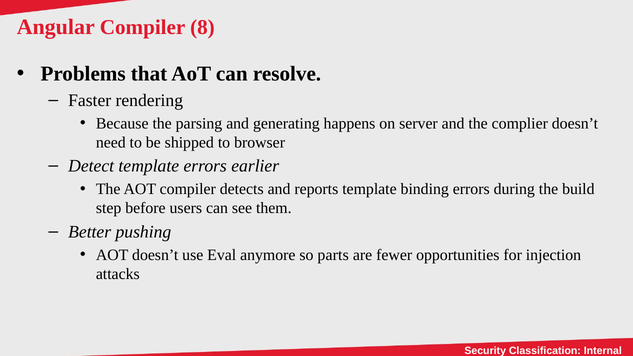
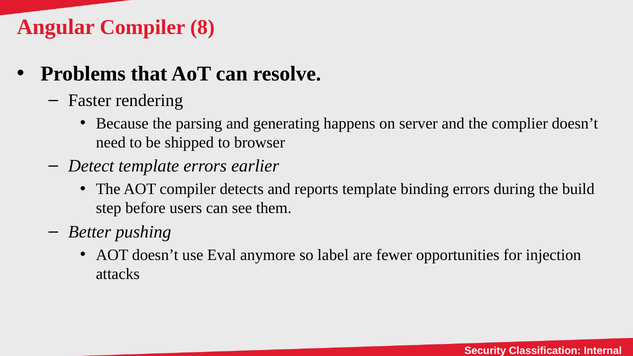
parts: parts -> label
